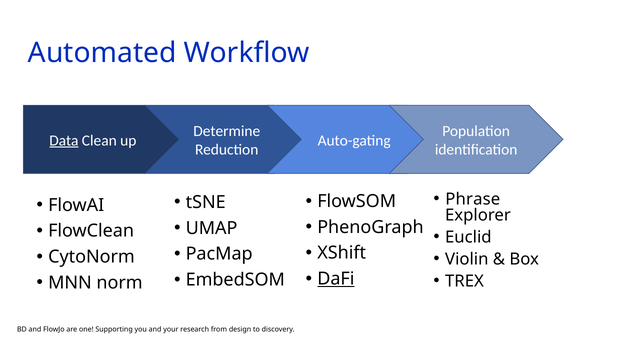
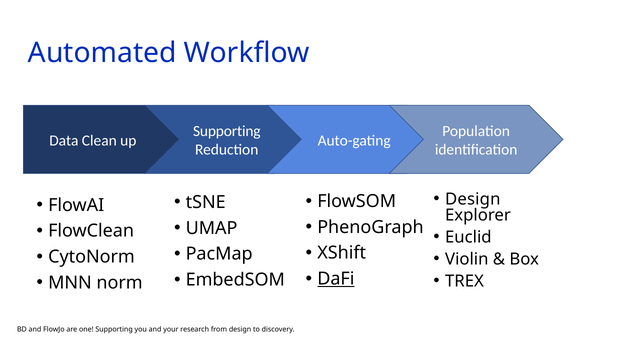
Determine at (227, 131): Determine -> Supporting
Data underline: present -> none
Phrase at (473, 199): Phrase -> Design
